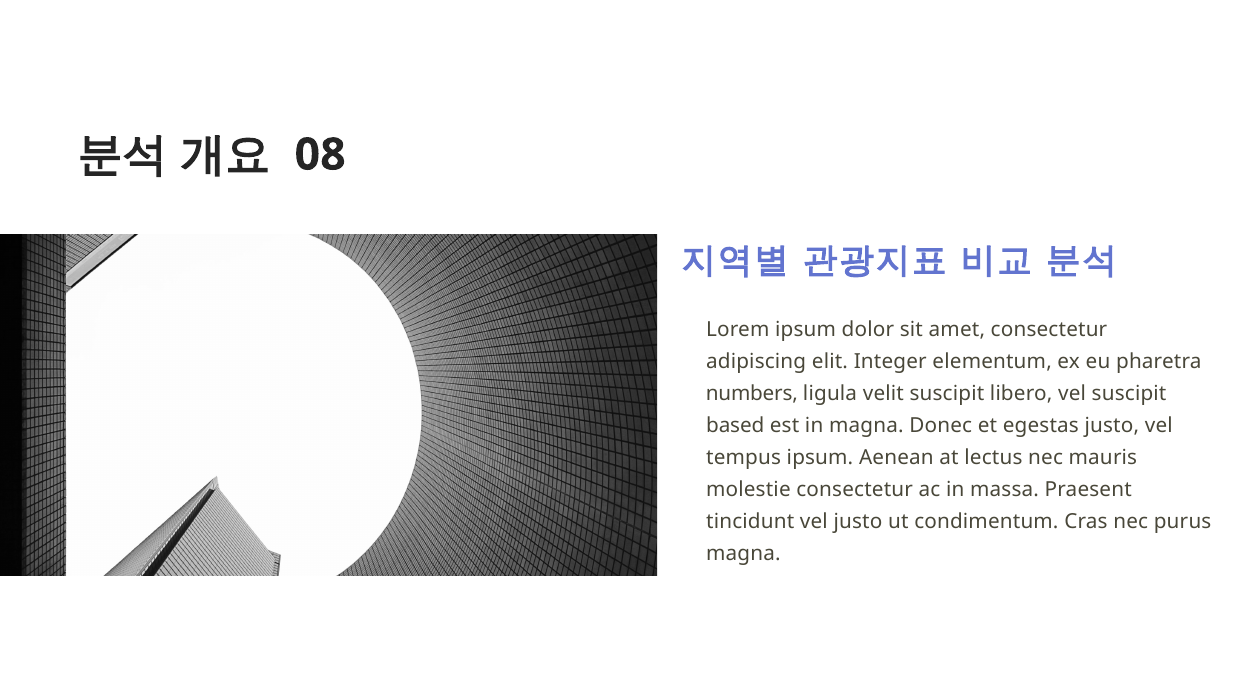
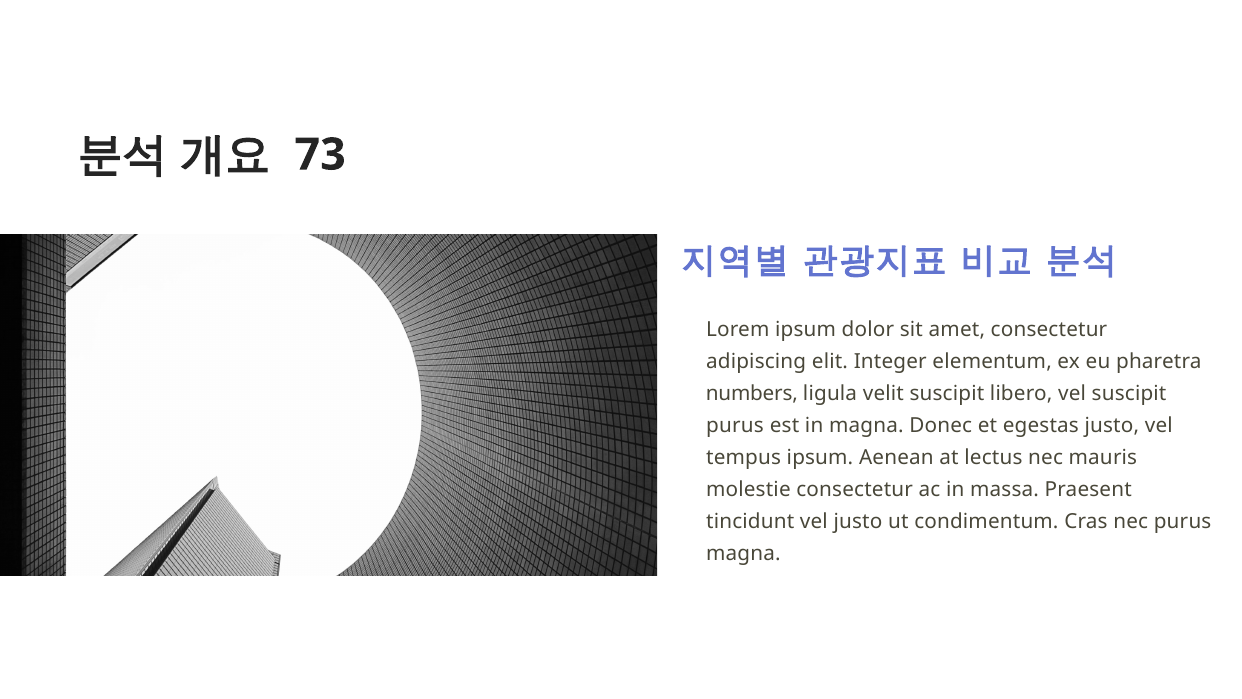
08: 08 -> 73
based at (735, 425): based -> purus
